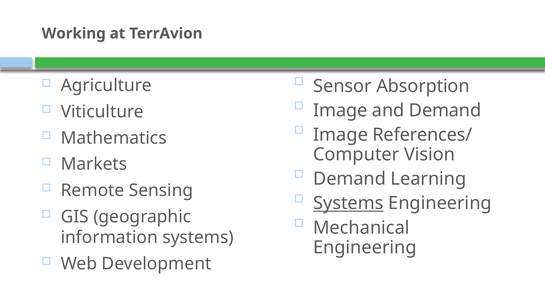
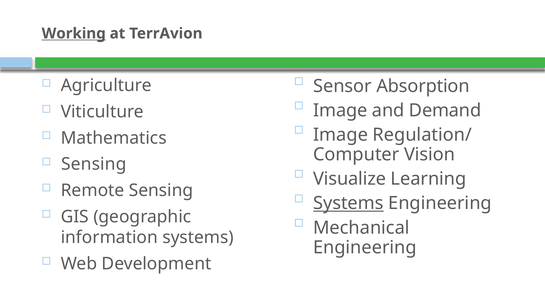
Working underline: none -> present
References/: References/ -> Regulation/
Markets at (94, 164): Markets -> Sensing
Demand at (350, 179): Demand -> Visualize
